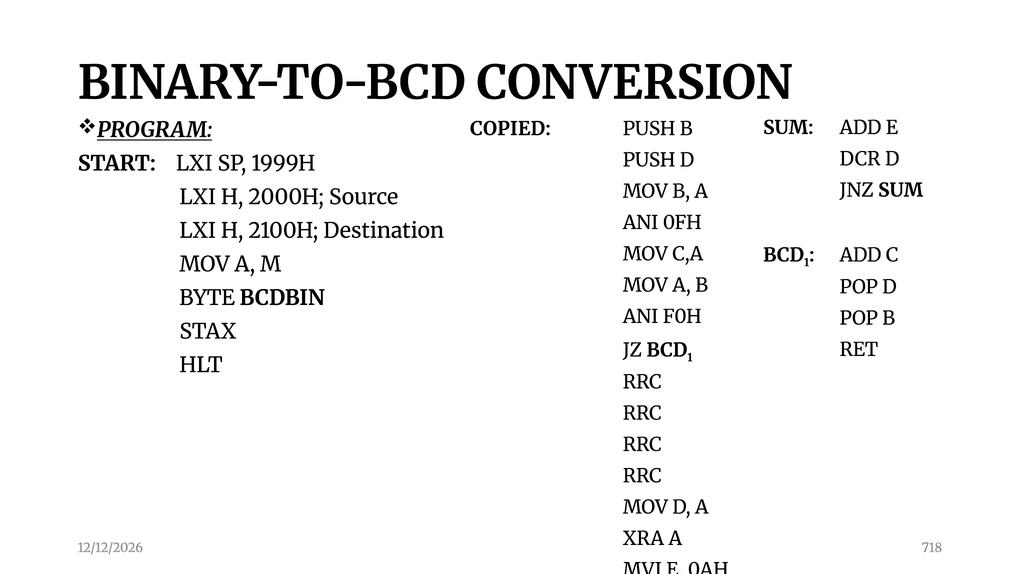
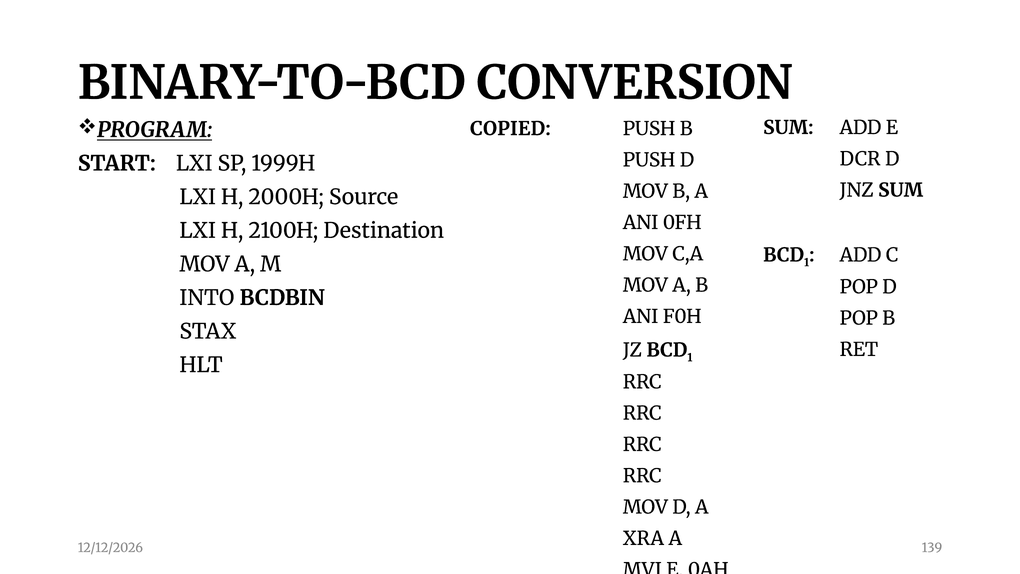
BYTE: BYTE -> INTO
718: 718 -> 139
